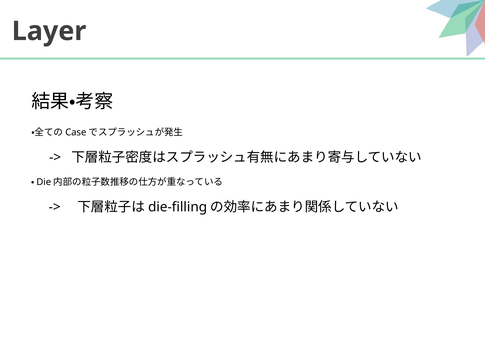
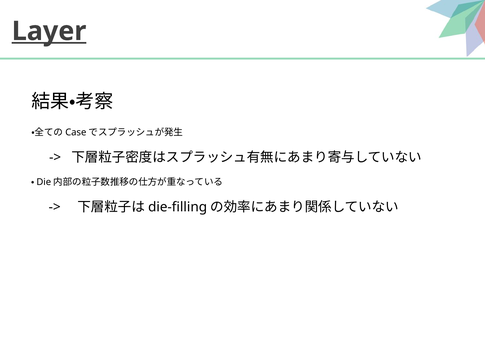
Layer underline: none -> present
